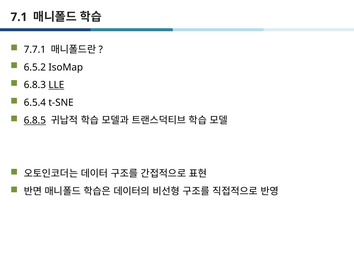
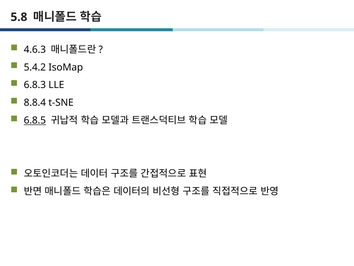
7.1: 7.1 -> 5.8
7.7.1: 7.7.1 -> 4.6.3
6.5.2: 6.5.2 -> 5.4.2
LLE underline: present -> none
6.5.4: 6.5.4 -> 8.8.4
